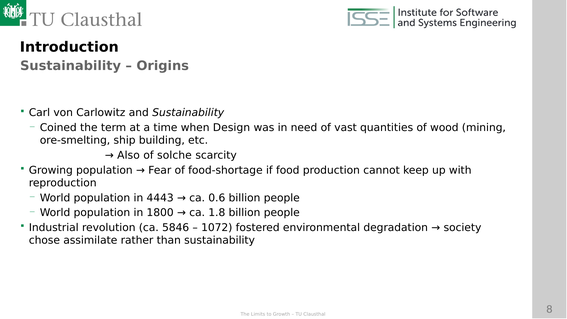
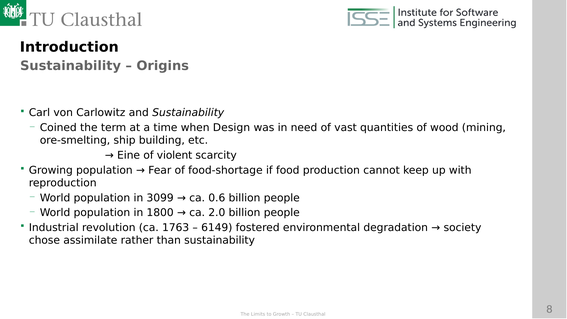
Also: Also -> Eine
solche: solche -> violent
4443: 4443 -> 3099
1.8: 1.8 -> 2.0
5846: 5846 -> 1763
1072: 1072 -> 6149
